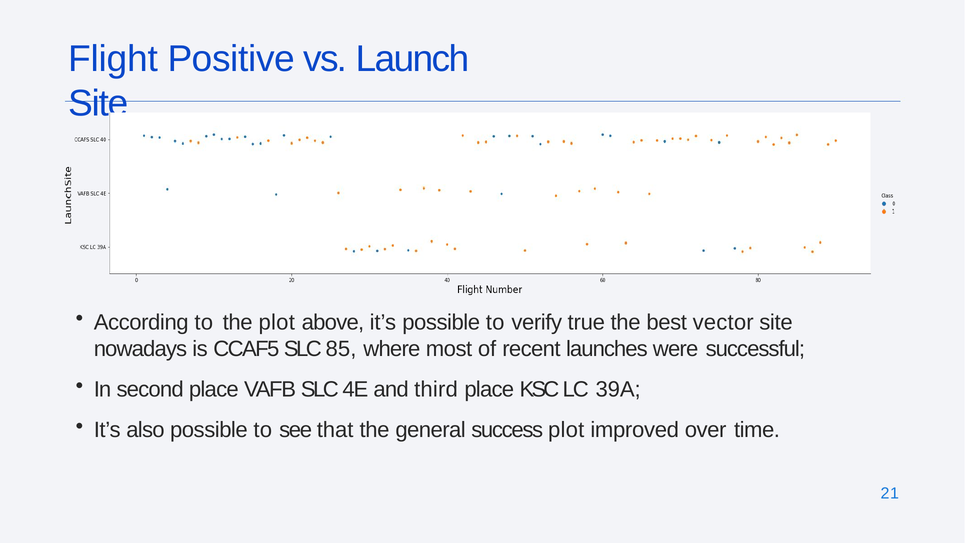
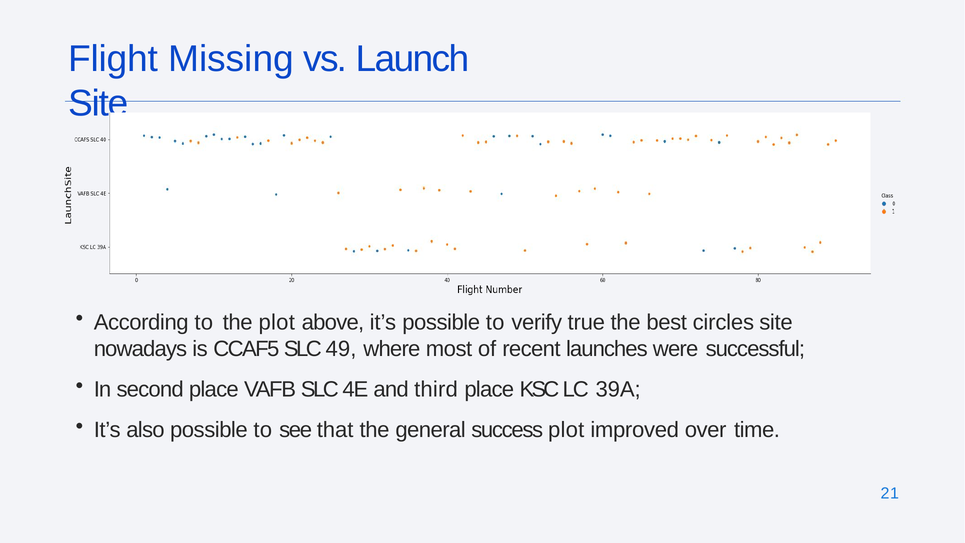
Positive: Positive -> Missing
vector: vector -> circles
85: 85 -> 49
